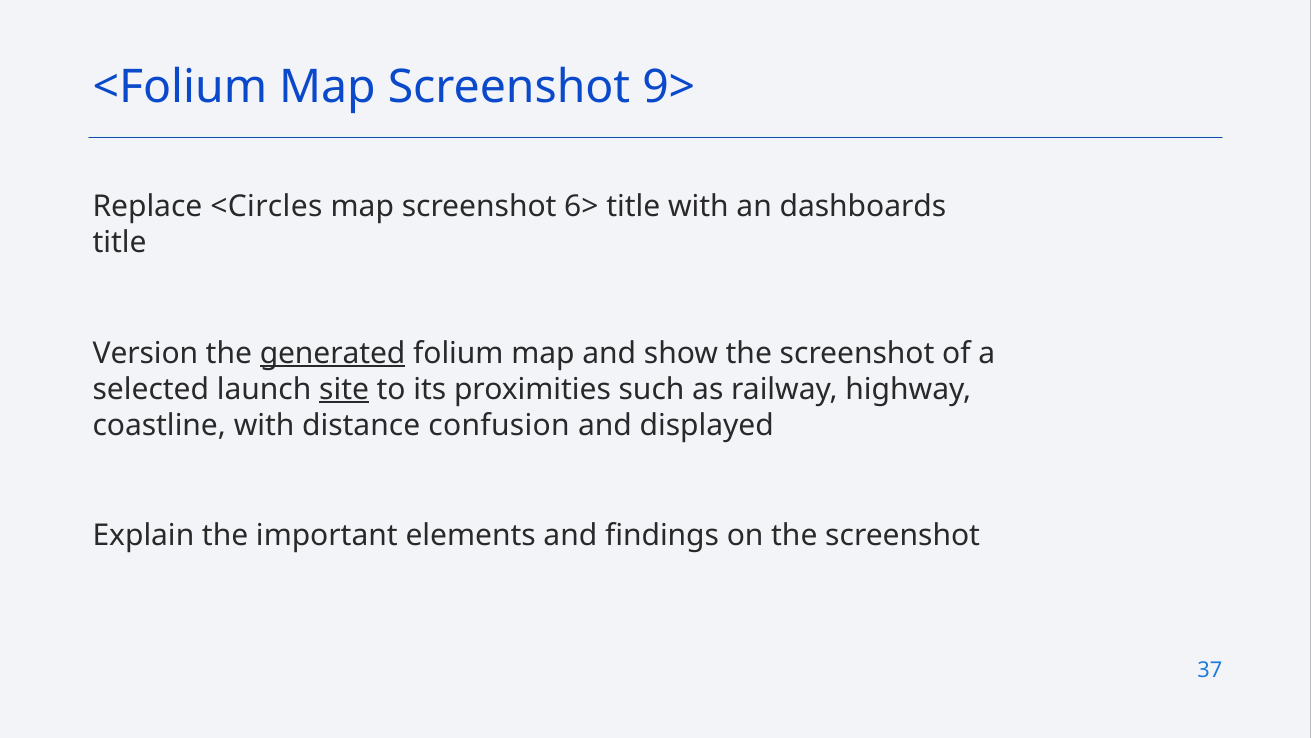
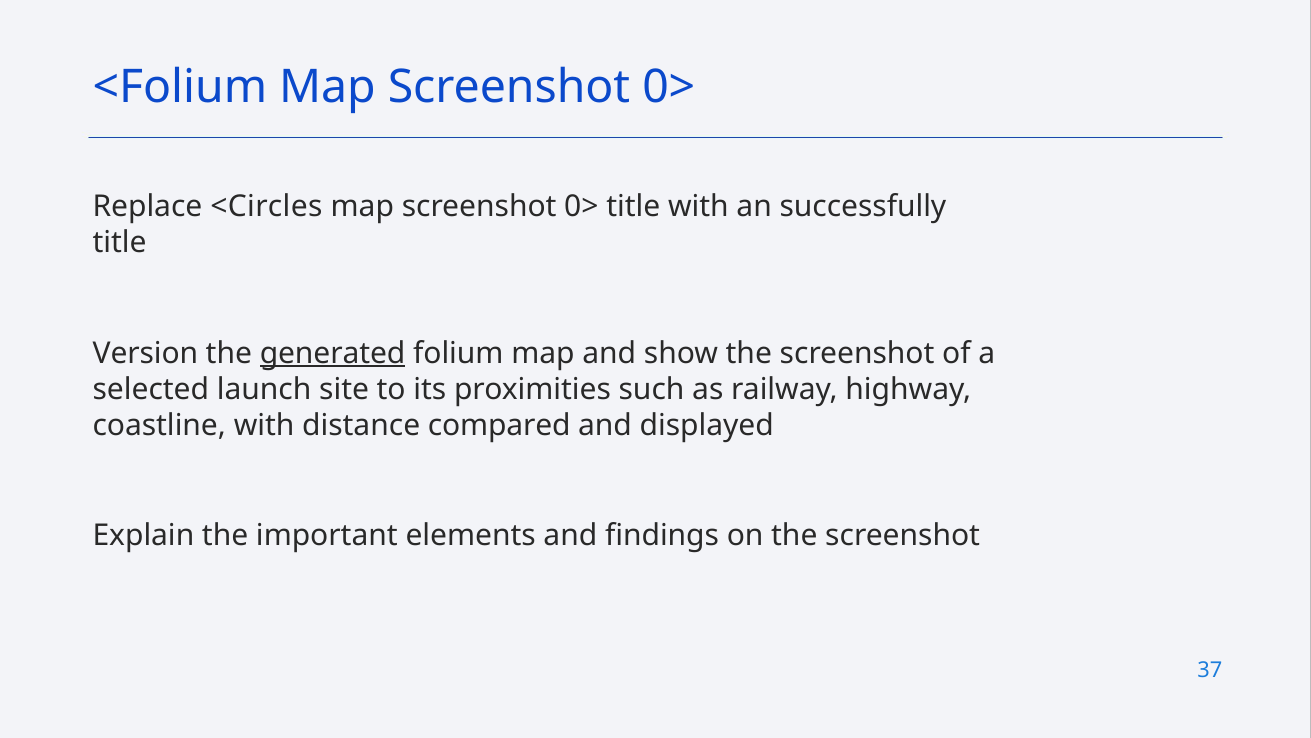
<Folium Map Screenshot 9>: 9> -> 0>
6> at (581, 207): 6> -> 0>
dashboards: dashboards -> successfully
site underline: present -> none
confusion: confusion -> compared
